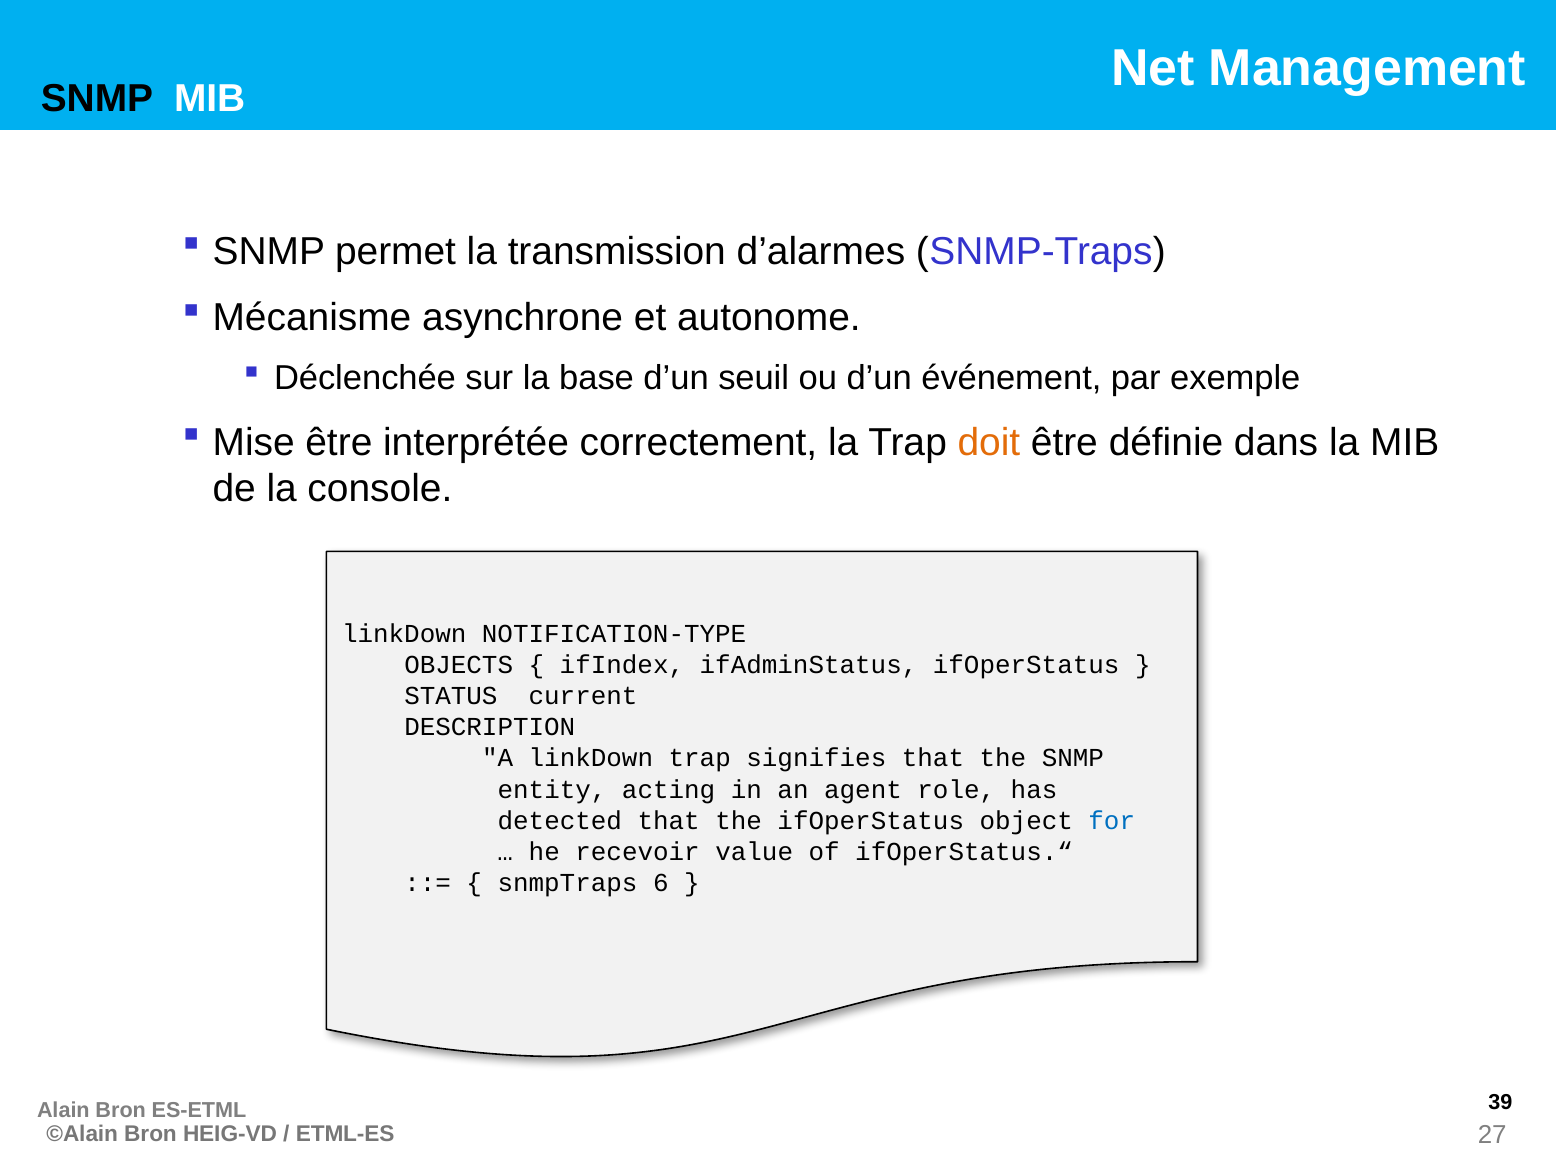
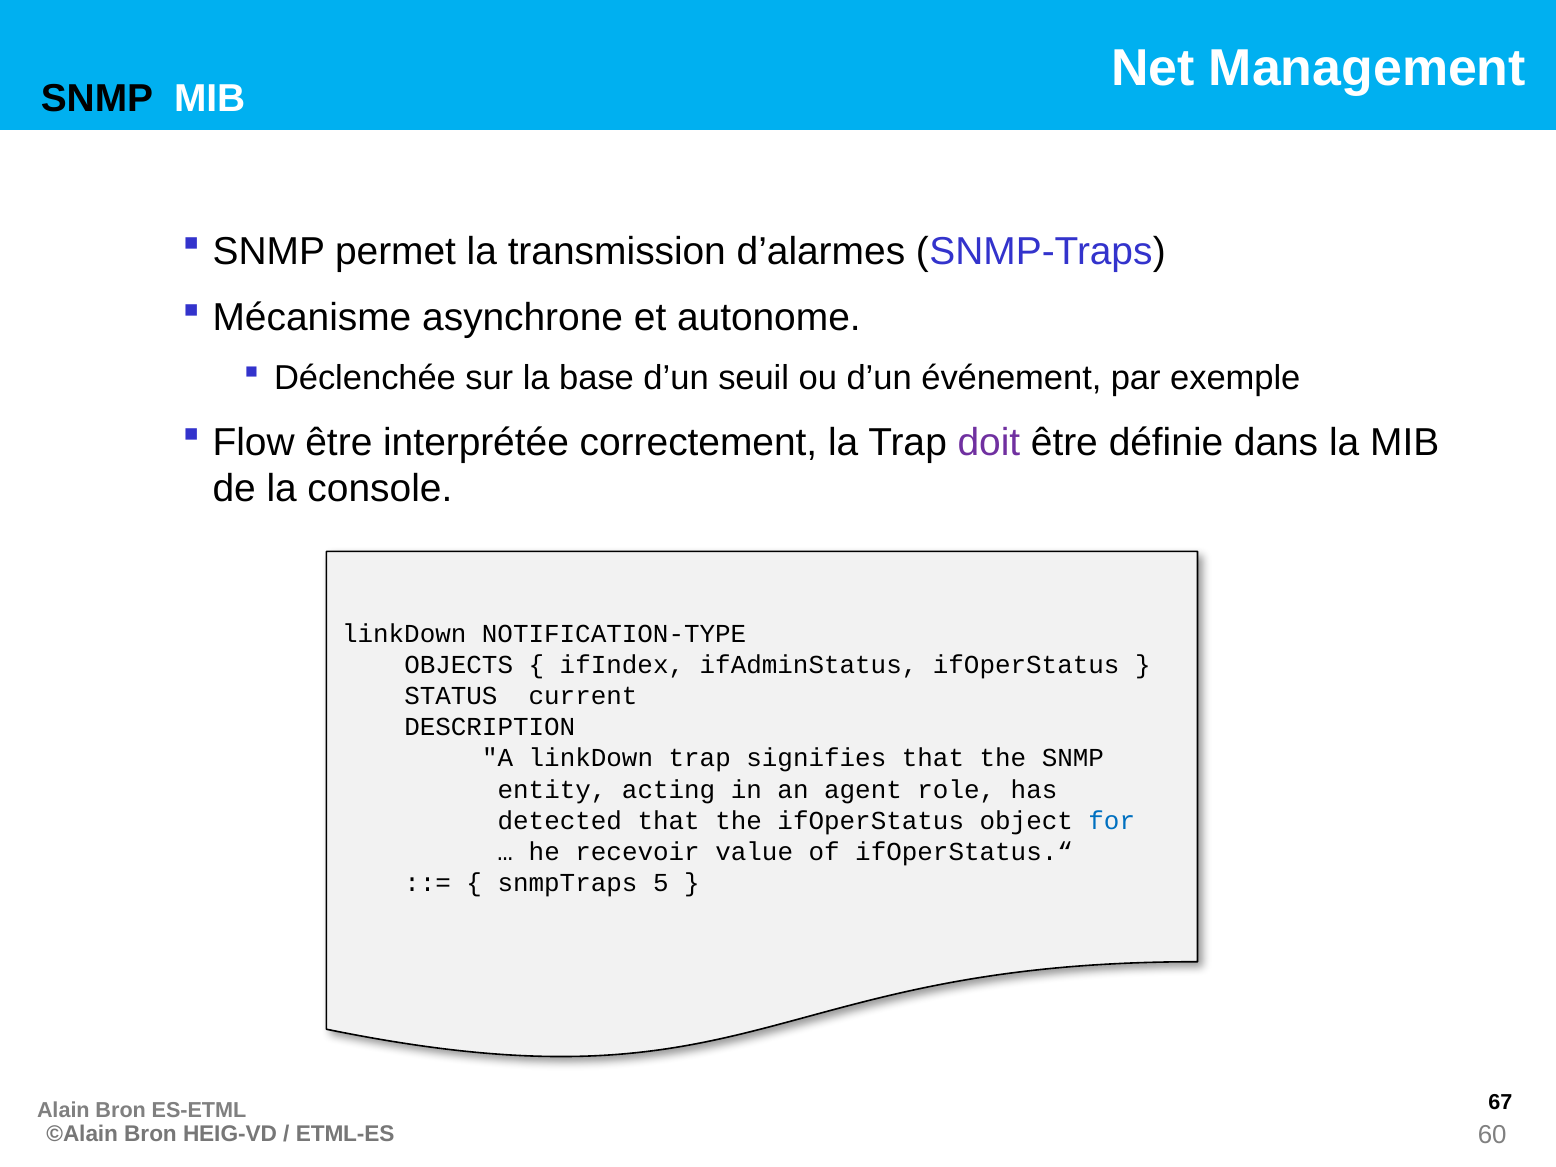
Mise: Mise -> Flow
doit colour: orange -> purple
6: 6 -> 5
39: 39 -> 67
27: 27 -> 60
